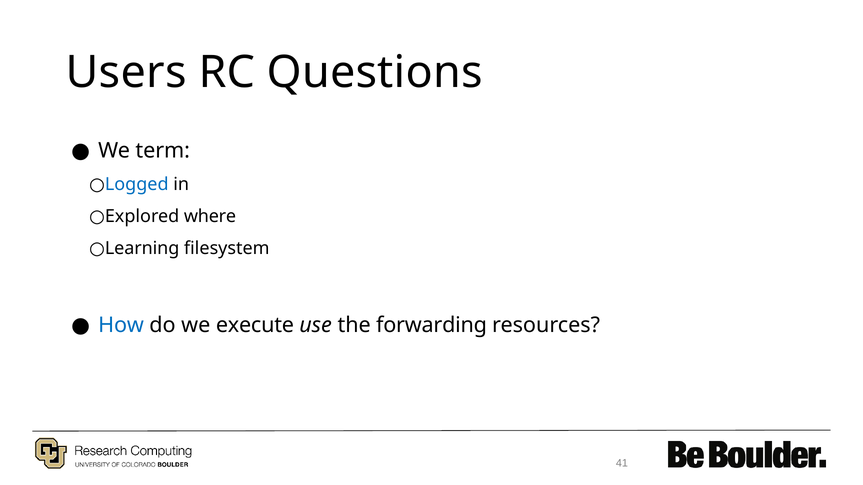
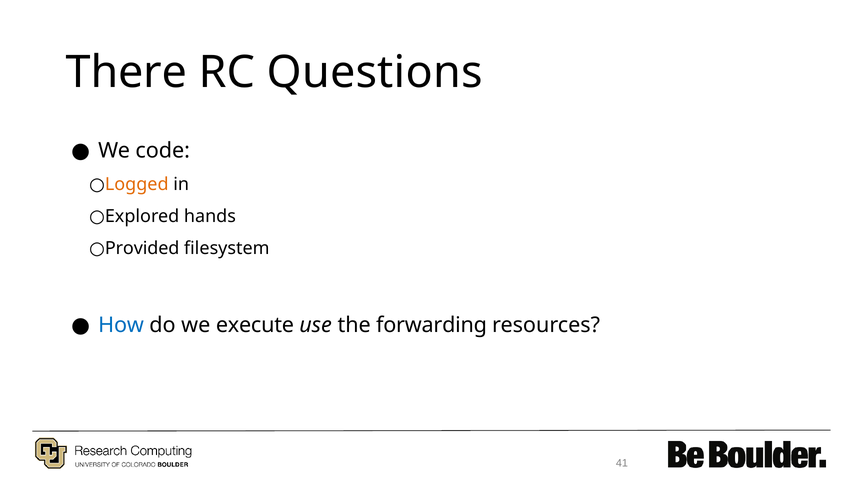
Users: Users -> There
term: term -> code
Logged colour: blue -> orange
where: where -> hands
Learning: Learning -> Provided
